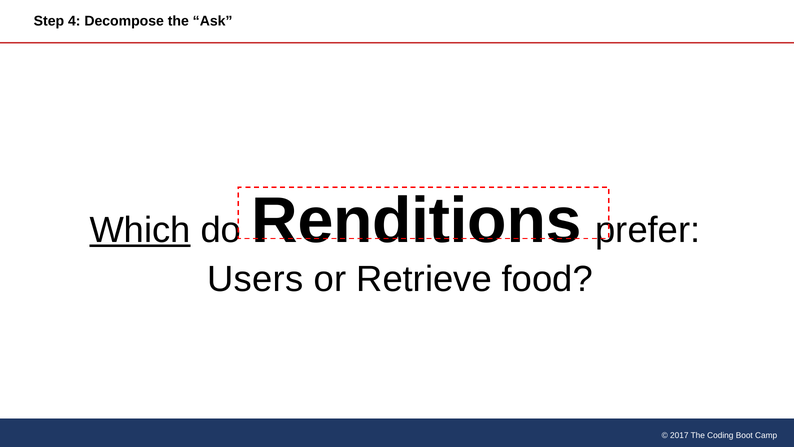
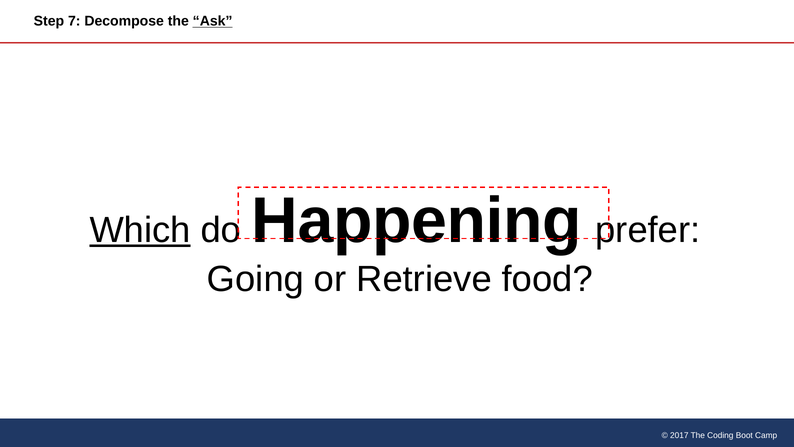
4: 4 -> 7
Ask underline: none -> present
Renditions: Renditions -> Happening
Users: Users -> Going
